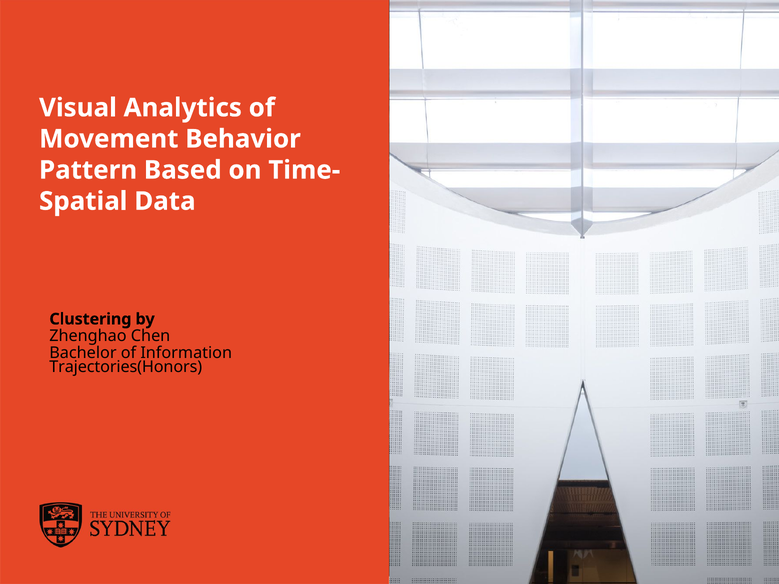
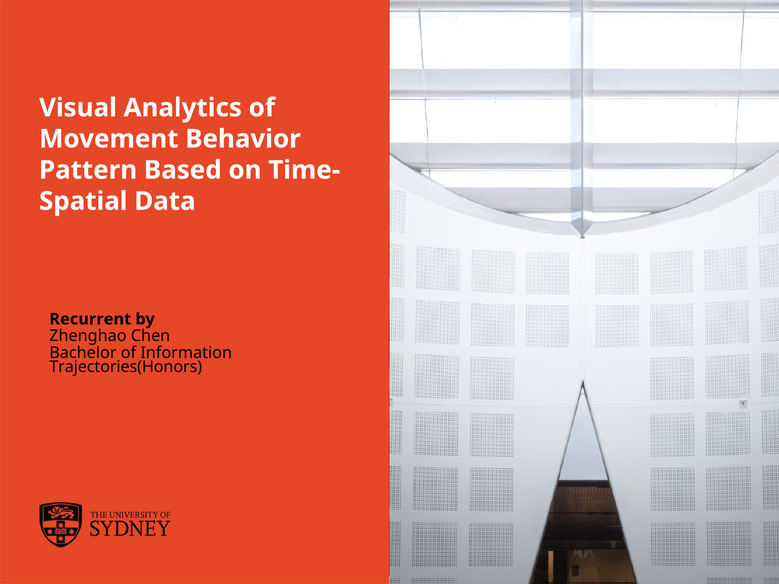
Clustering: Clustering -> Recurrent
